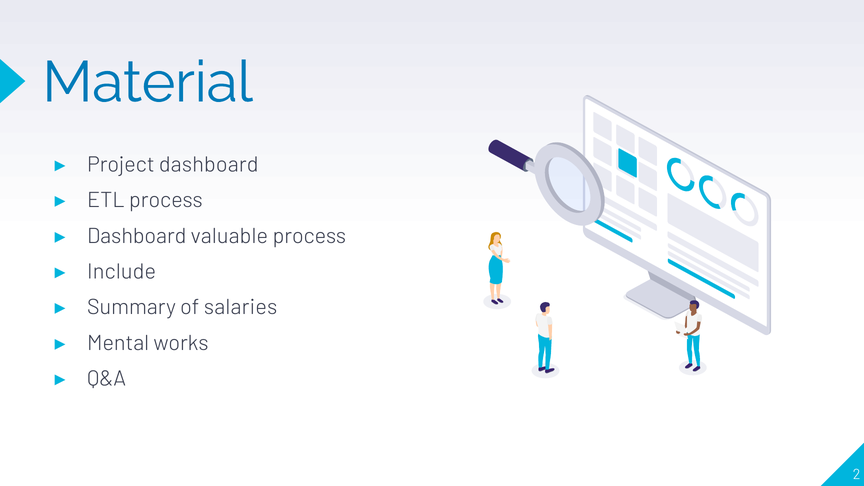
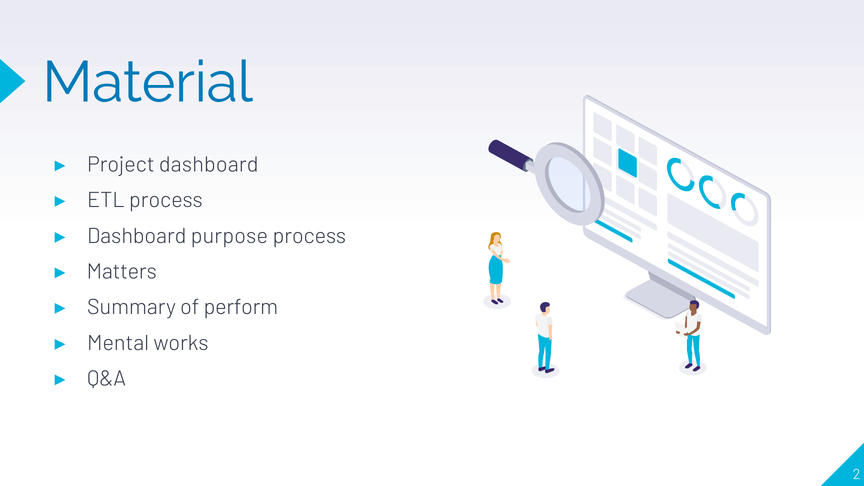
valuable: valuable -> purpose
Include: Include -> Matters
salaries: salaries -> perform
